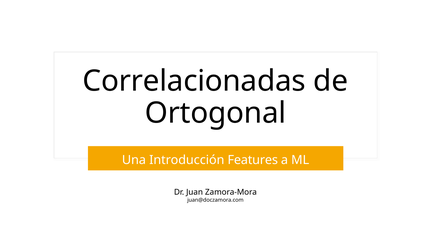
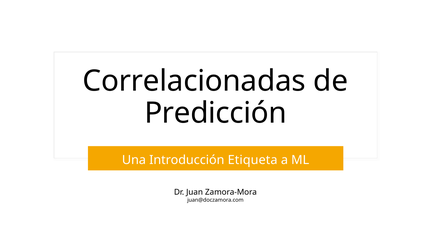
Ortogonal: Ortogonal -> Predicción
Features: Features -> Etiqueta
